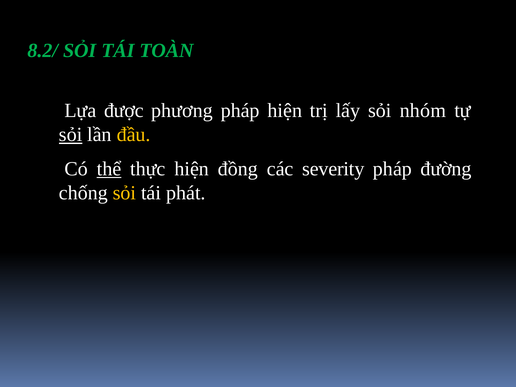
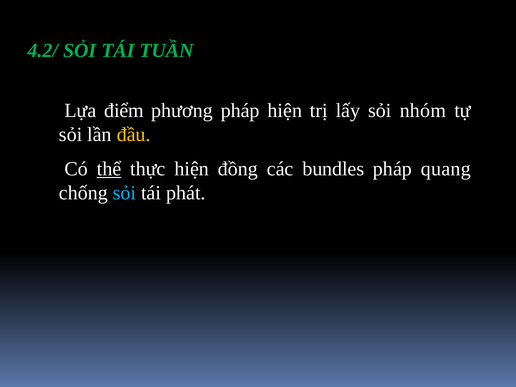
8.2/: 8.2/ -> 4.2/
TOÀN: TOÀN -> TUẦN
được: được -> điểm
sỏi at (71, 135) underline: present -> none
severity: severity -> bundles
đường: đường -> quang
sỏi at (124, 193) colour: yellow -> light blue
